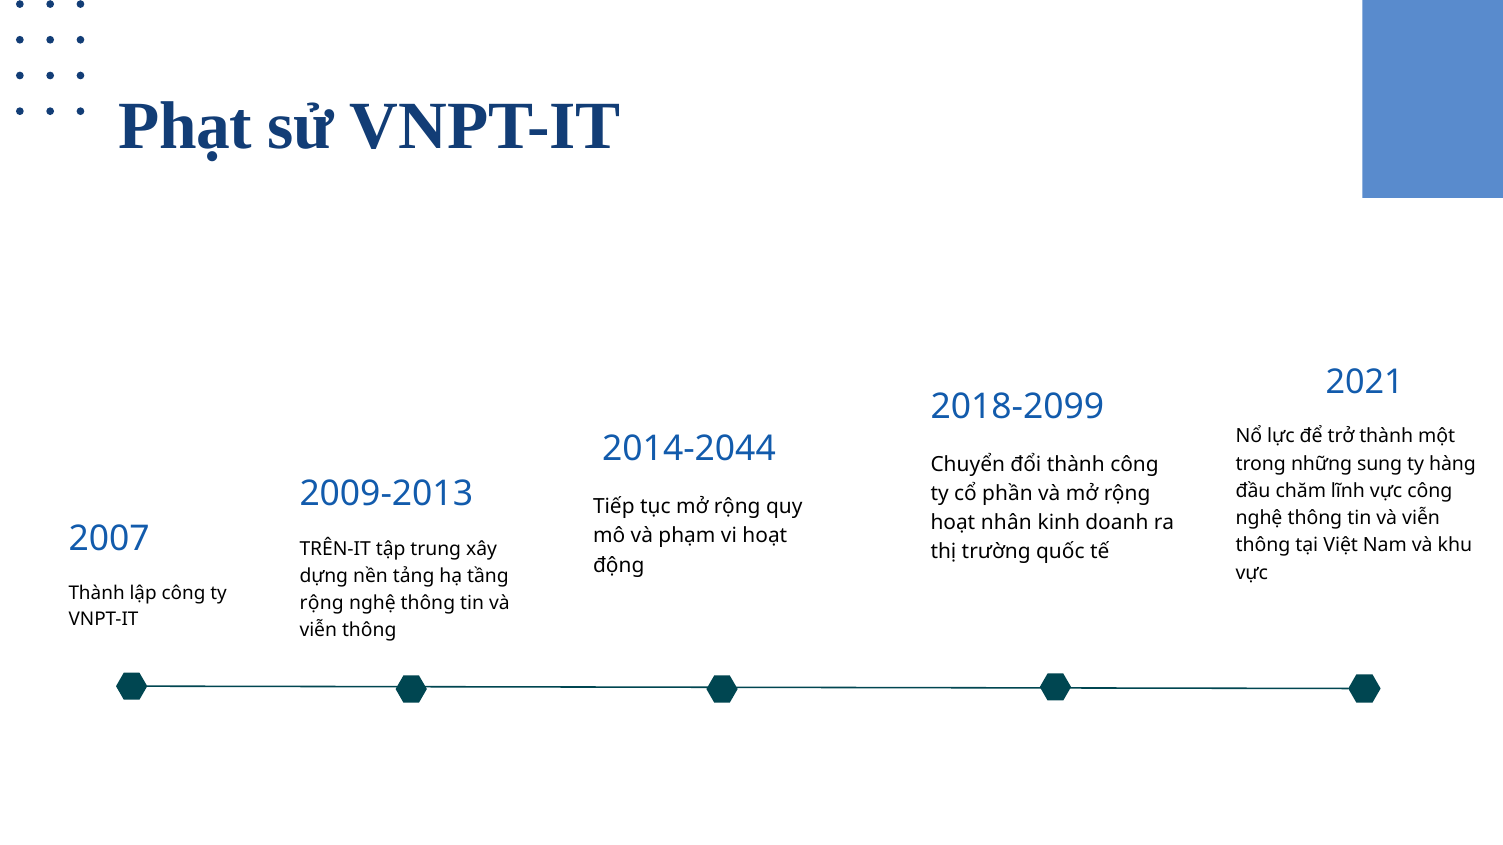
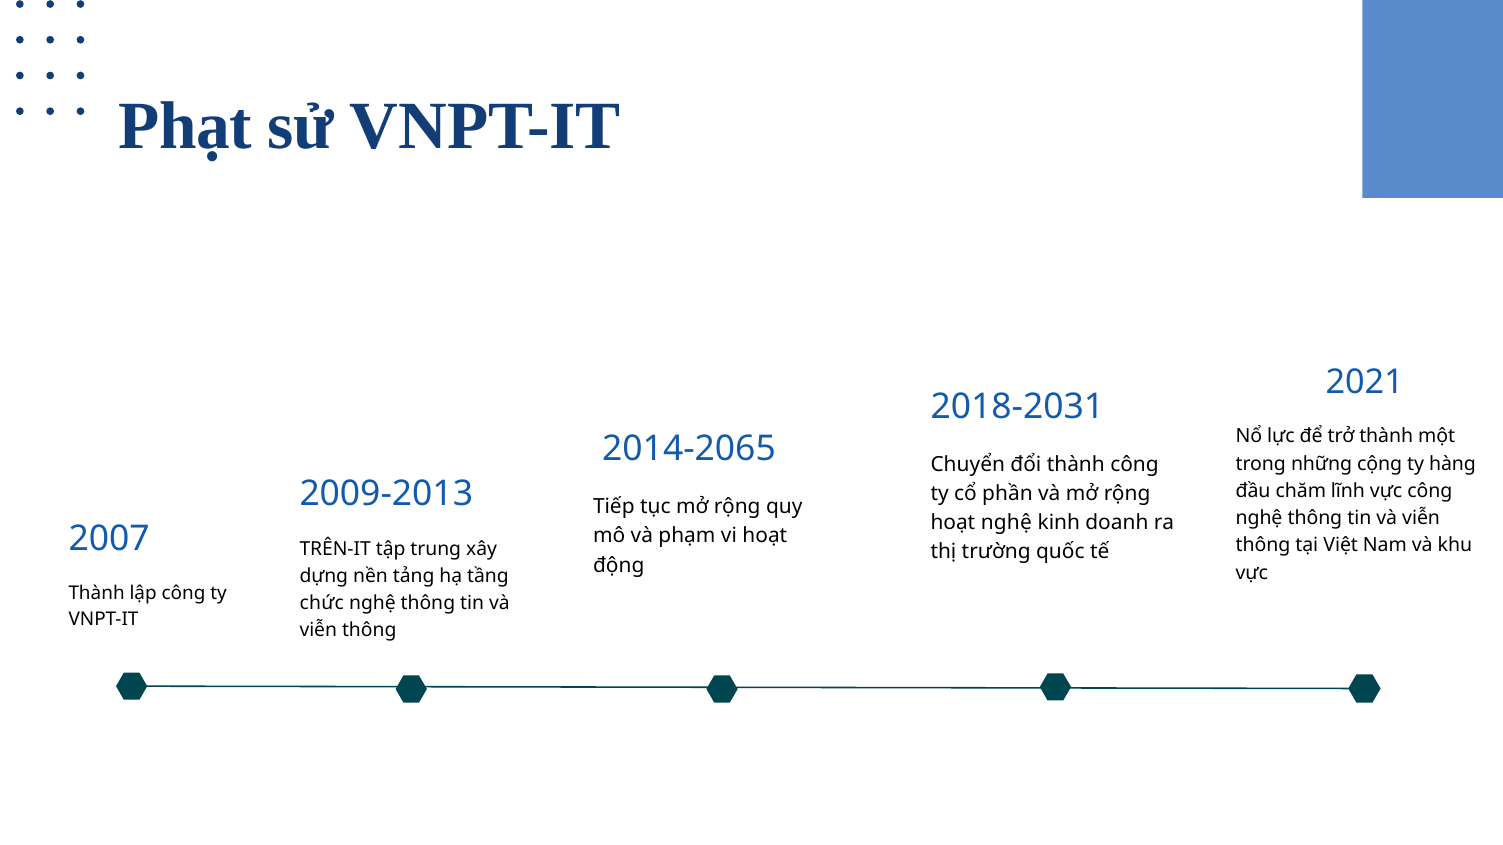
2018-2099: 2018-2099 -> 2018-2031
2014-2044: 2014-2044 -> 2014-2065
sung: sung -> cộng
hoạt nhân: nhân -> nghệ
rộng at (322, 603): rộng -> chức
